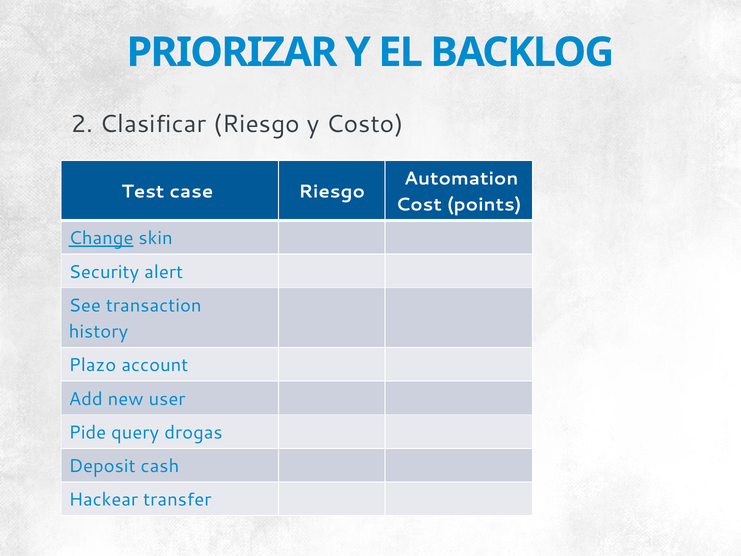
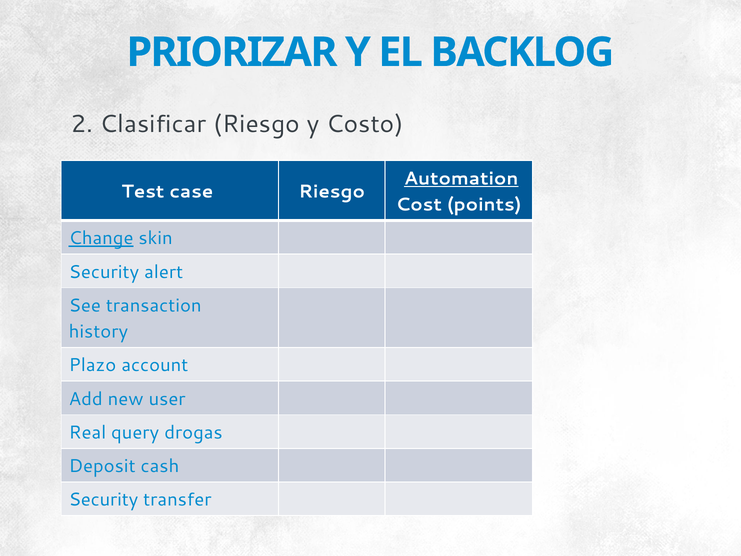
Automation underline: none -> present
Pide: Pide -> Real
Hackear at (103, 500): Hackear -> Security
